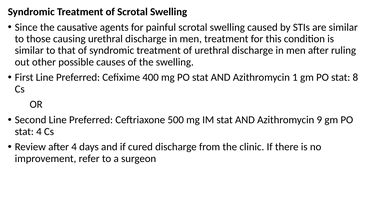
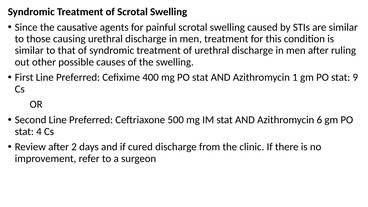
8: 8 -> 9
9: 9 -> 6
after 4: 4 -> 2
